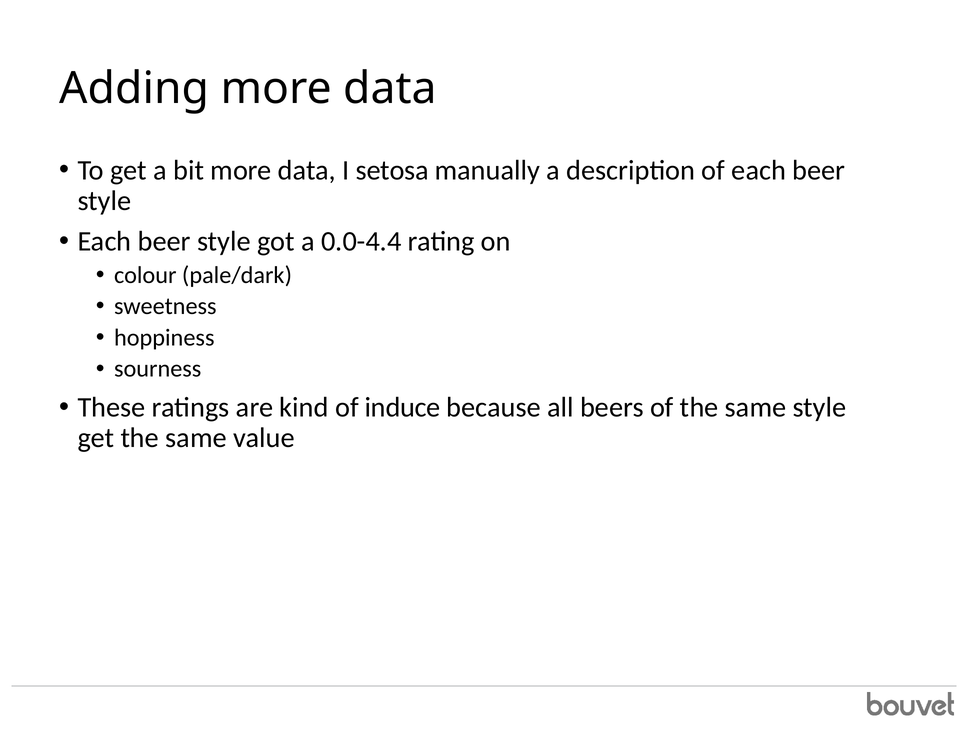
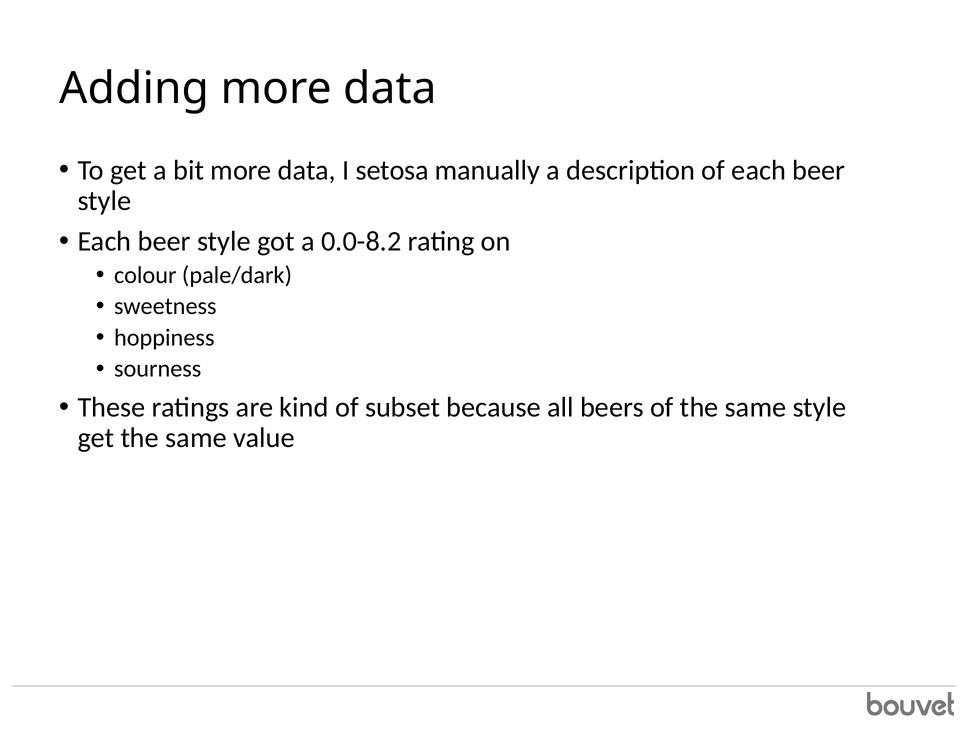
0.0-4.4: 0.0-4.4 -> 0.0-8.2
induce: induce -> subset
